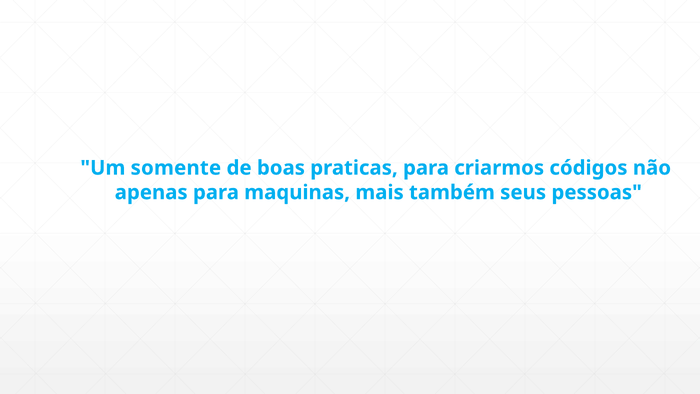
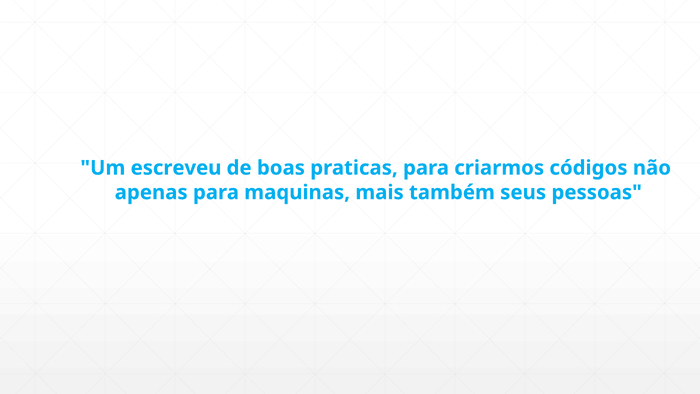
somente: somente -> escreveu
